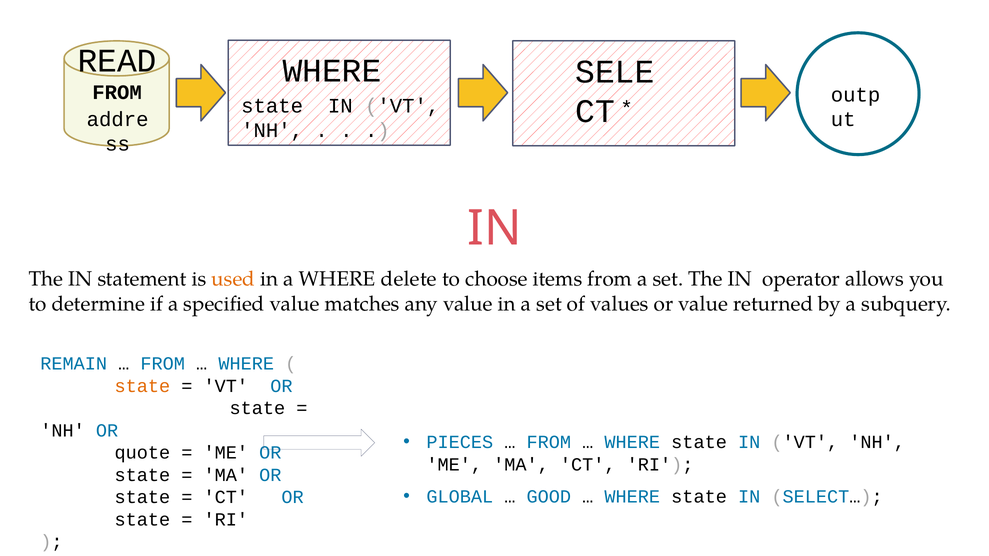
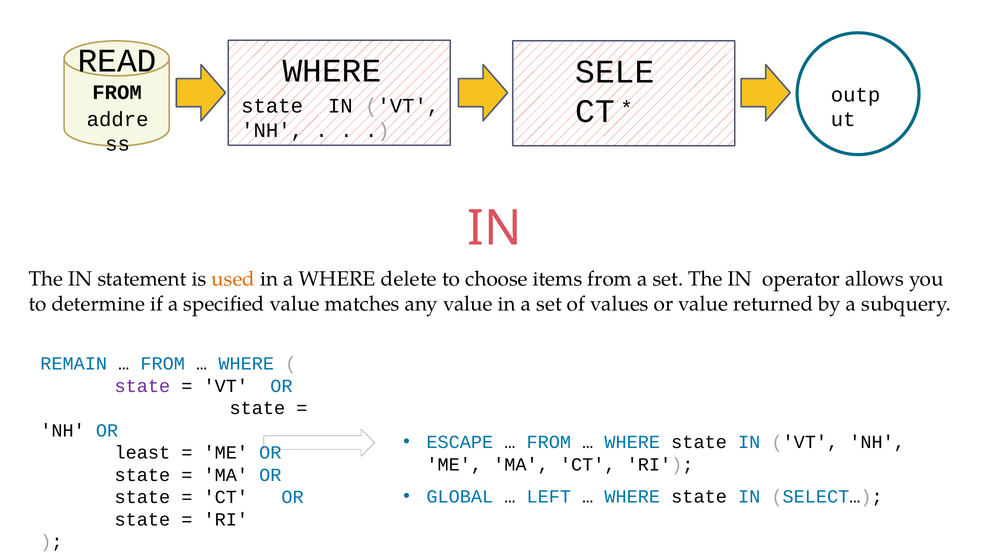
state at (142, 386) colour: orange -> purple
PIECES: PIECES -> ESCAPE
quote: quote -> least
GOOD: GOOD -> LEFT
